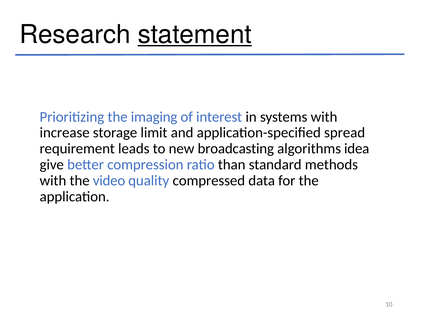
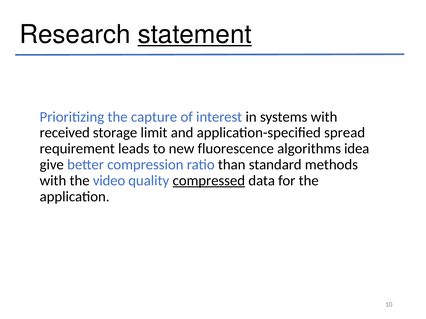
imaging: imaging -> capture
increase: increase -> received
broadcasting: broadcasting -> fluorescence
compressed underline: none -> present
